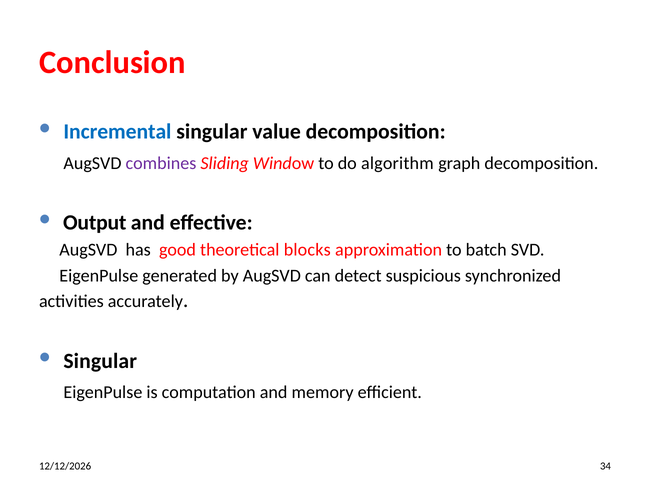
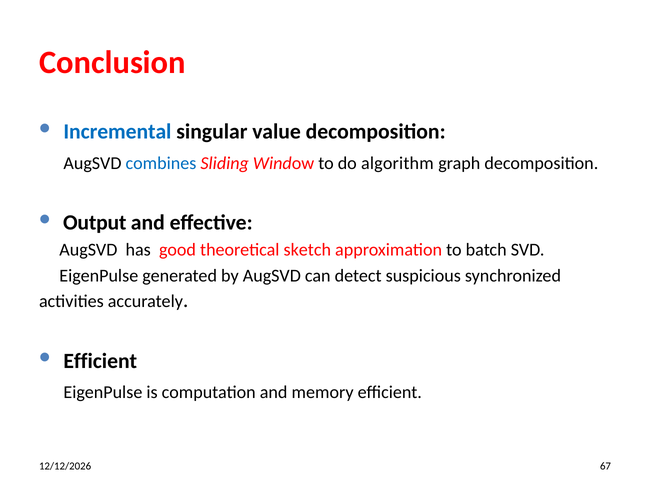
combines colour: purple -> blue
blocks: blocks -> sketch
Singular at (100, 360): Singular -> Efficient
34: 34 -> 67
